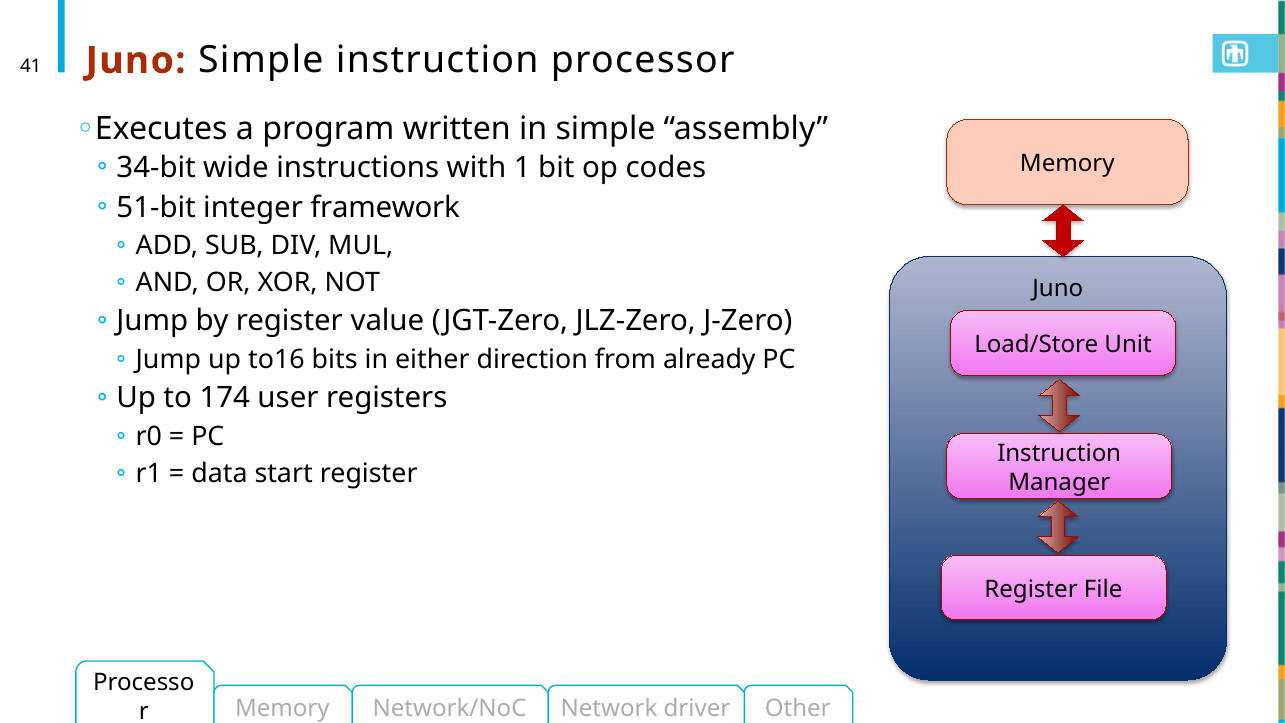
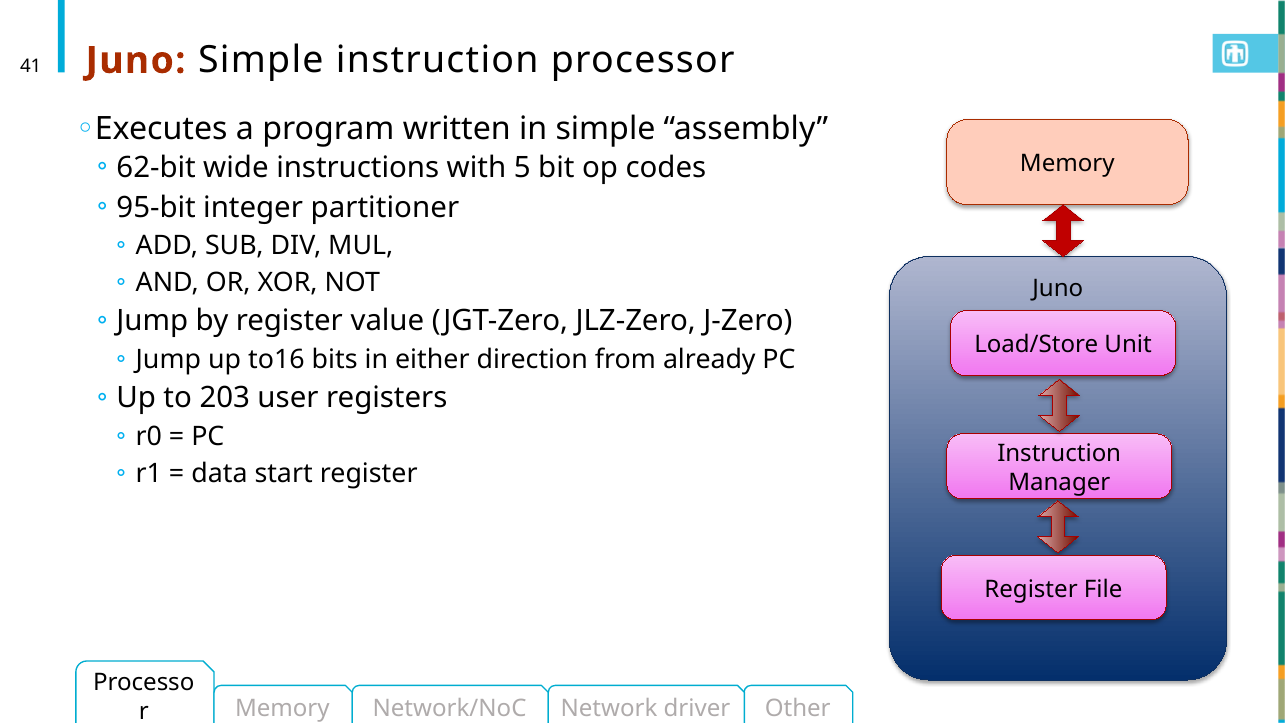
34-bit: 34-bit -> 62-bit
1: 1 -> 5
51-bit: 51-bit -> 95-bit
framework: framework -> partitioner
174: 174 -> 203
